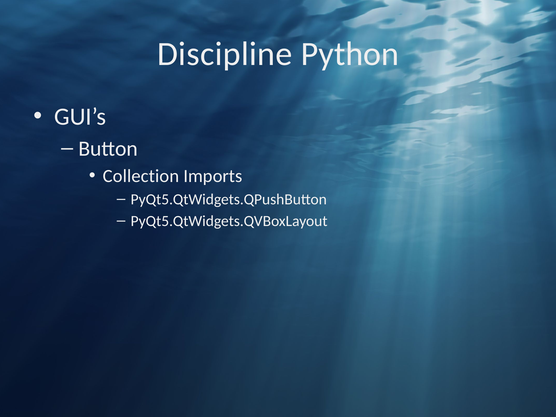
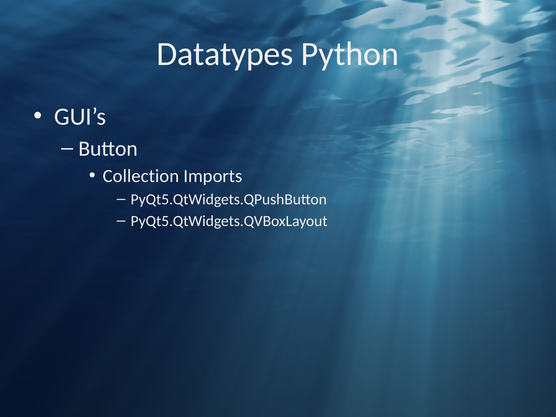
Discipline: Discipline -> Datatypes
